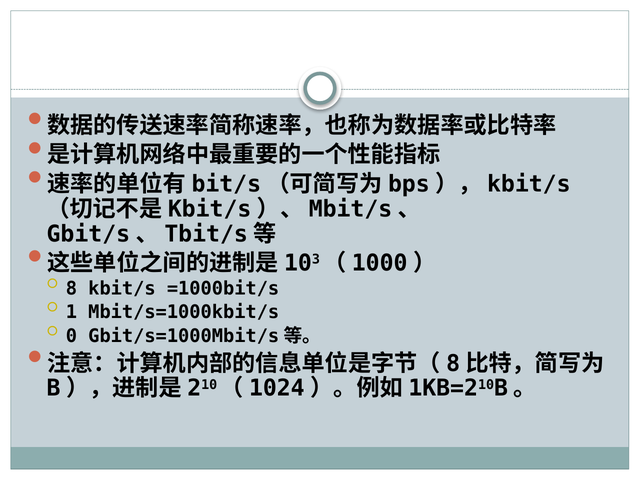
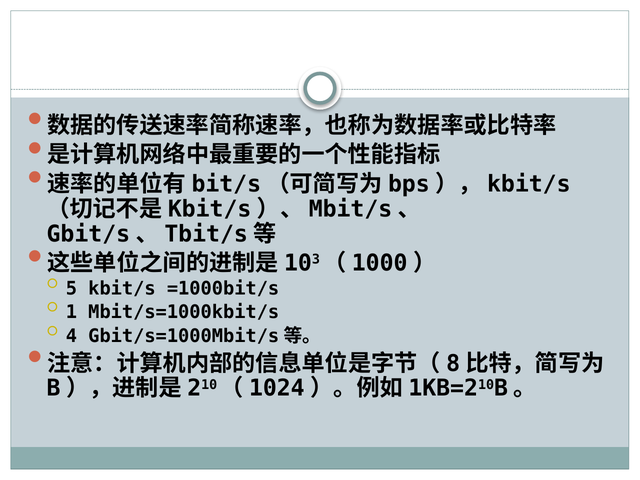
8: 8 -> 5
0: 0 -> 4
